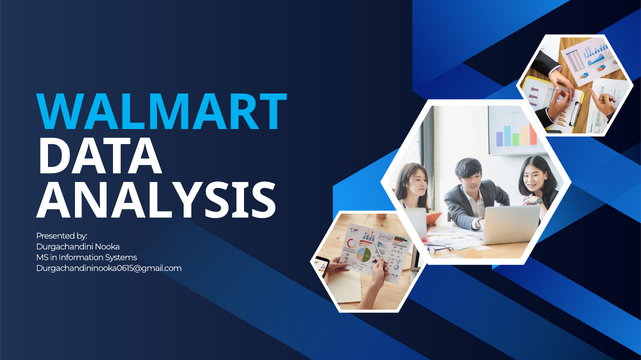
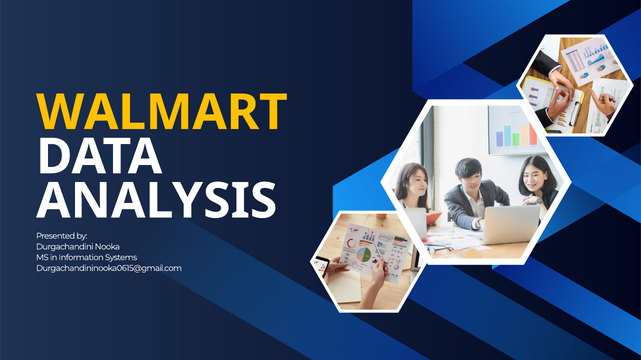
WALMART colour: light blue -> yellow
